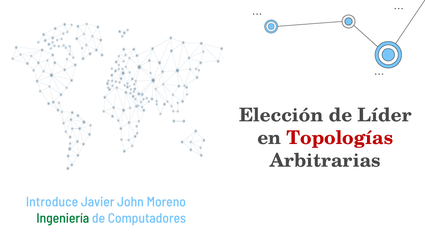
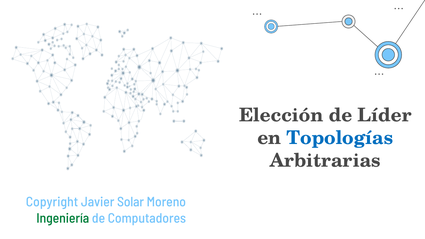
Topologías colour: red -> blue
Introduce: Introduce -> Copyright
John: John -> Solar
